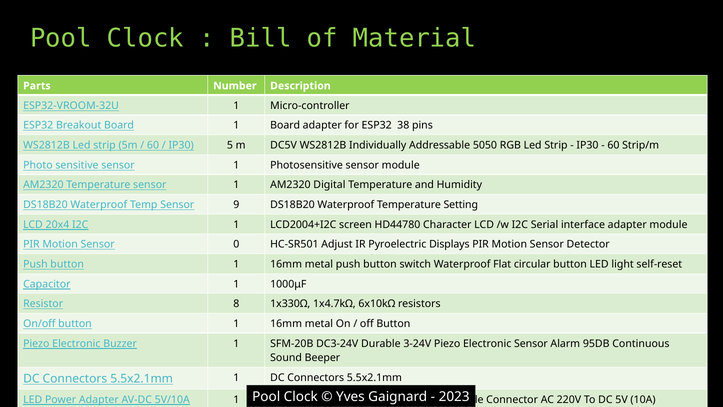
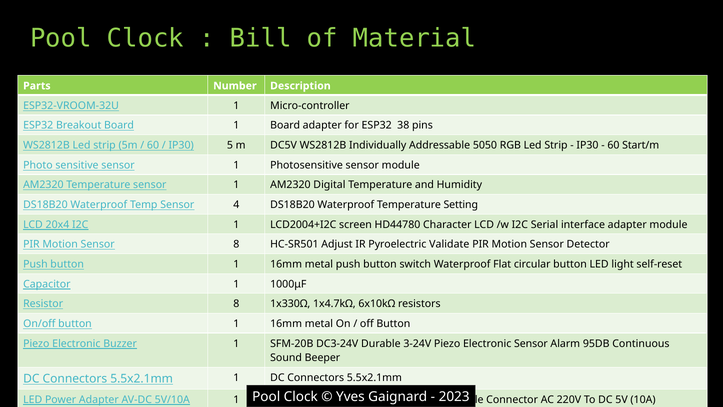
Strip/m: Strip/m -> Start/m
9: 9 -> 4
Sensor 0: 0 -> 8
Displays: Displays -> Validate
